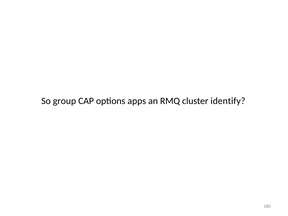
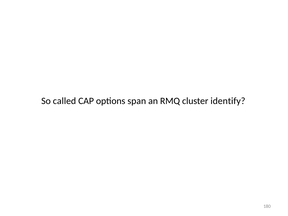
group: group -> called
apps: apps -> span
